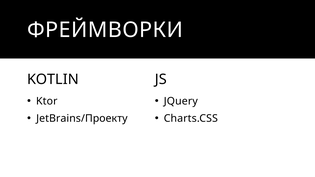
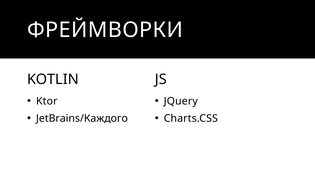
JetBrains/Проекту: JetBrains/Проекту -> JetBrains/Каждого
